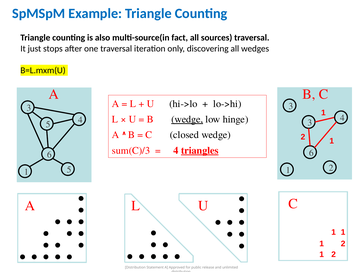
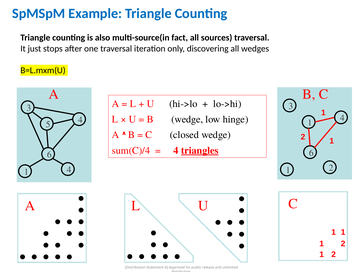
wedge at (187, 119) underline: present -> none
3 at (310, 123): 3 -> 1
sum(C)/3: sum(C)/3 -> sum(C)/4
1 5: 5 -> 4
